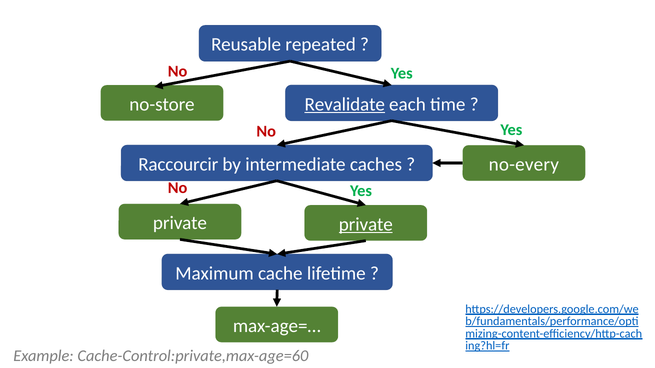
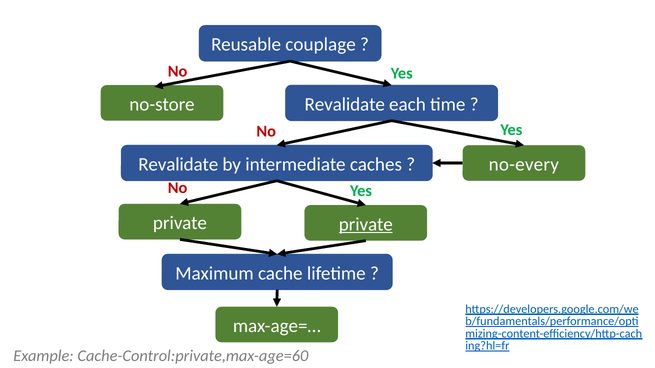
repeated: repeated -> couplage
Revalidate at (345, 104) underline: present -> none
Raccourcir at (178, 165): Raccourcir -> Revalidate
